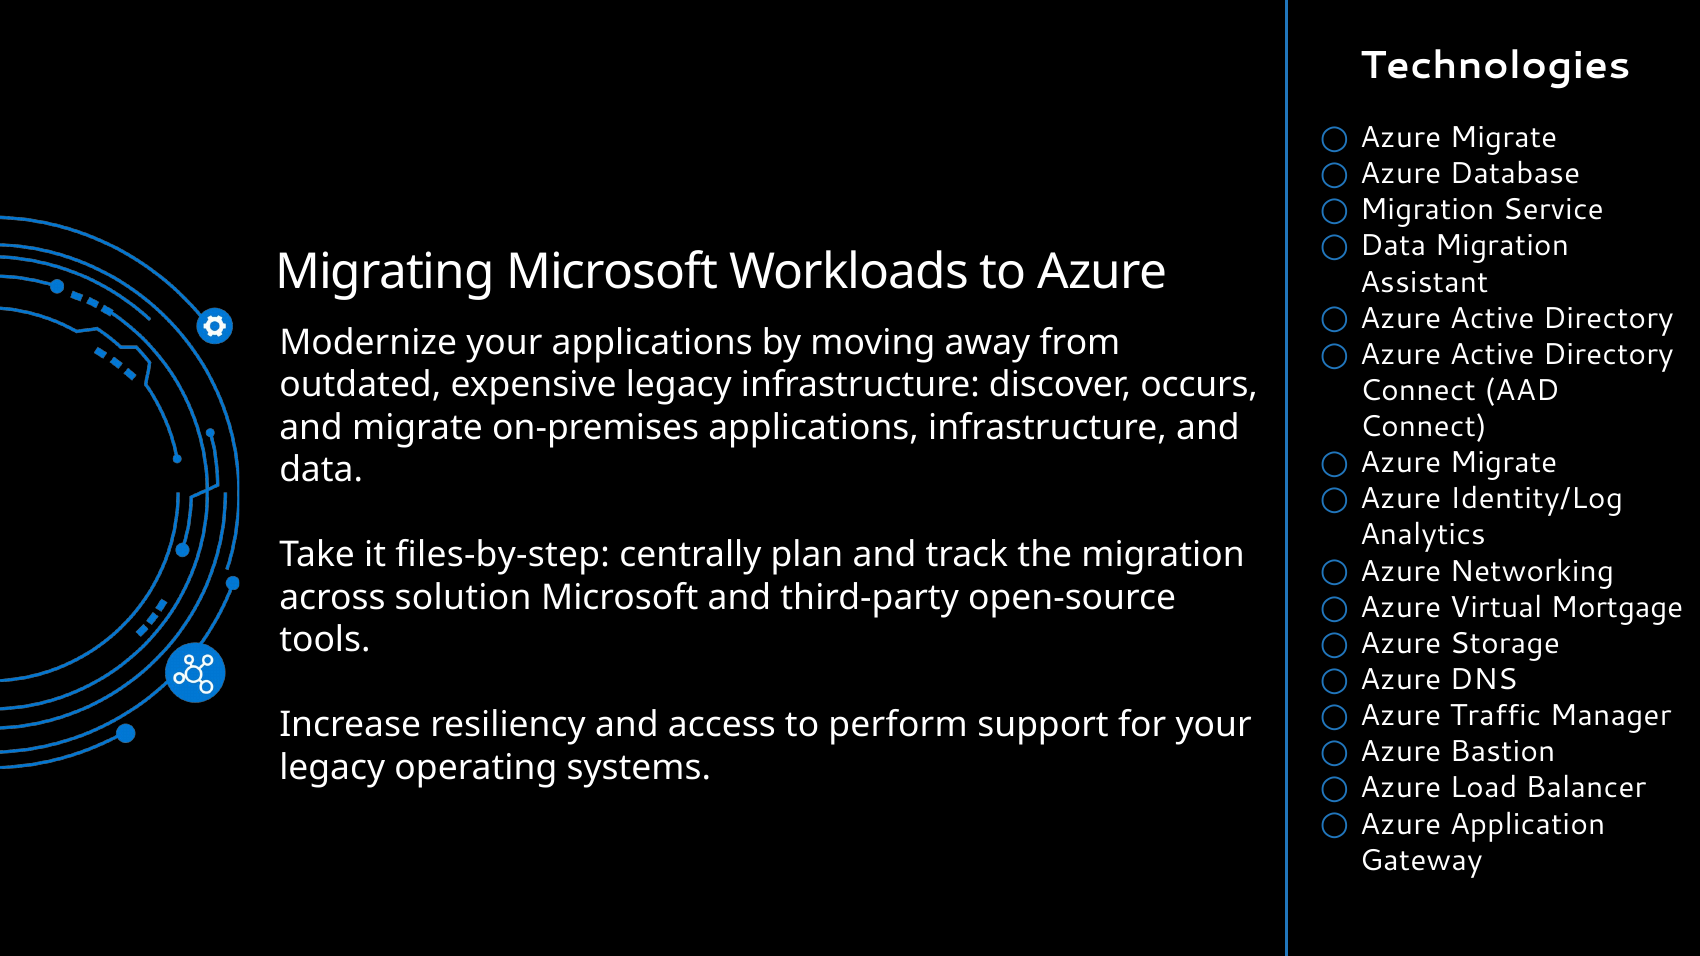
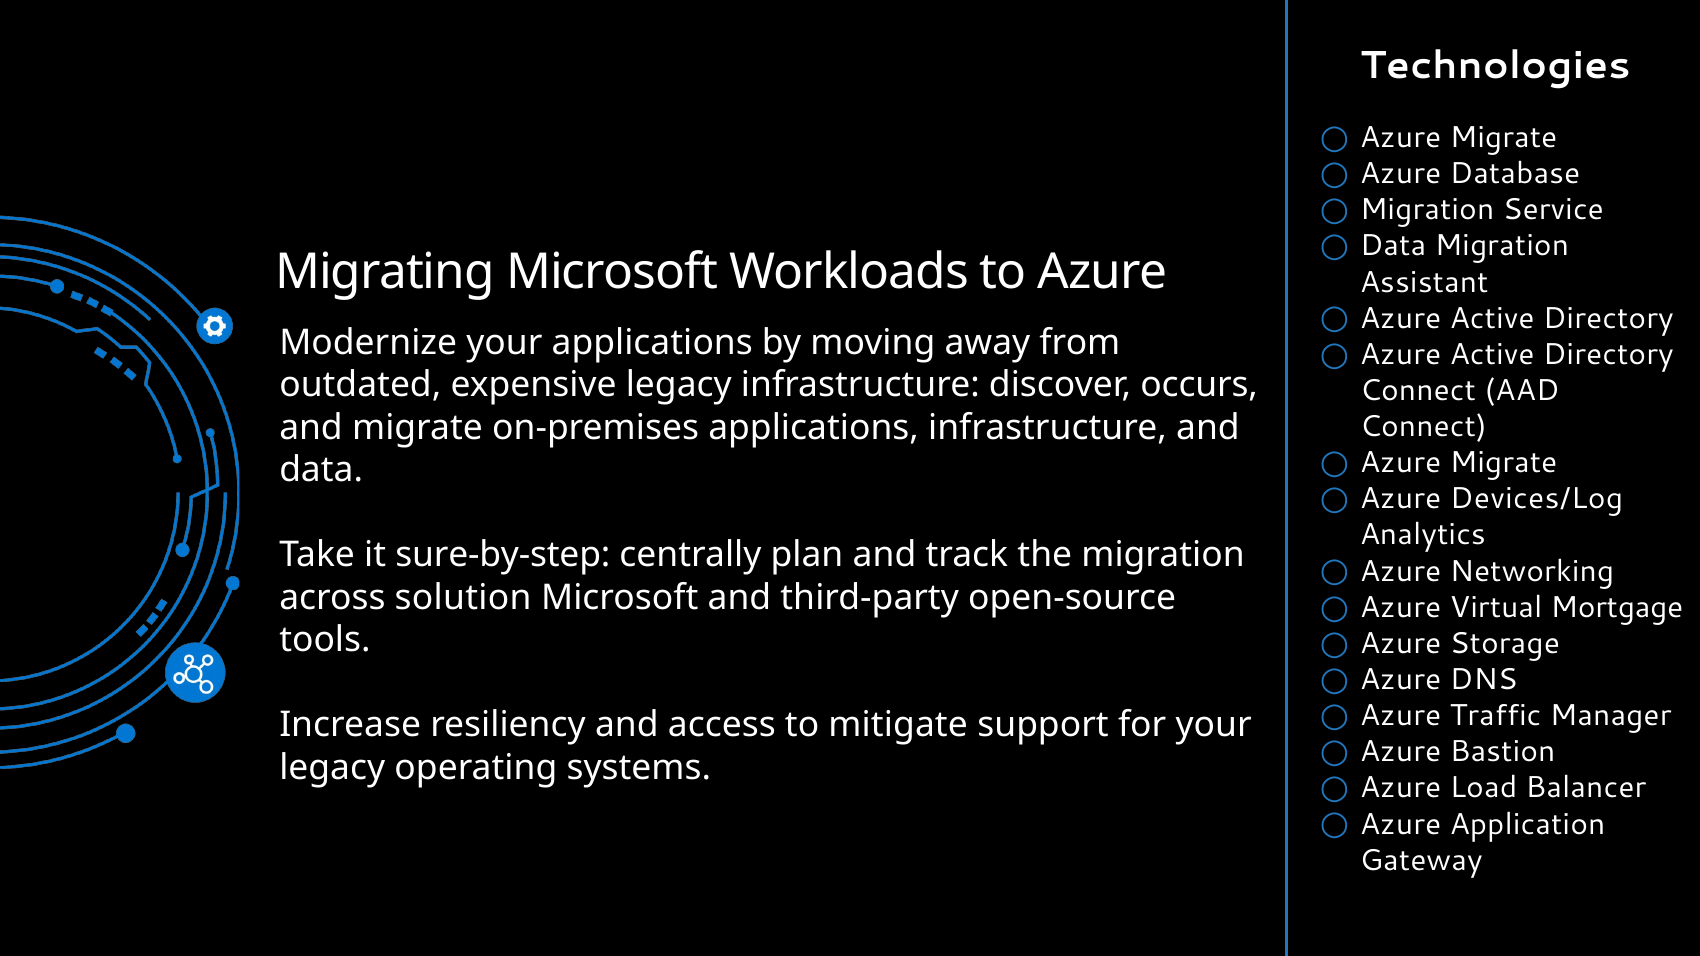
Identity/Log: Identity/Log -> Devices/Log
files-by-step: files-by-step -> sure-by-step
perform: perform -> mitigate
